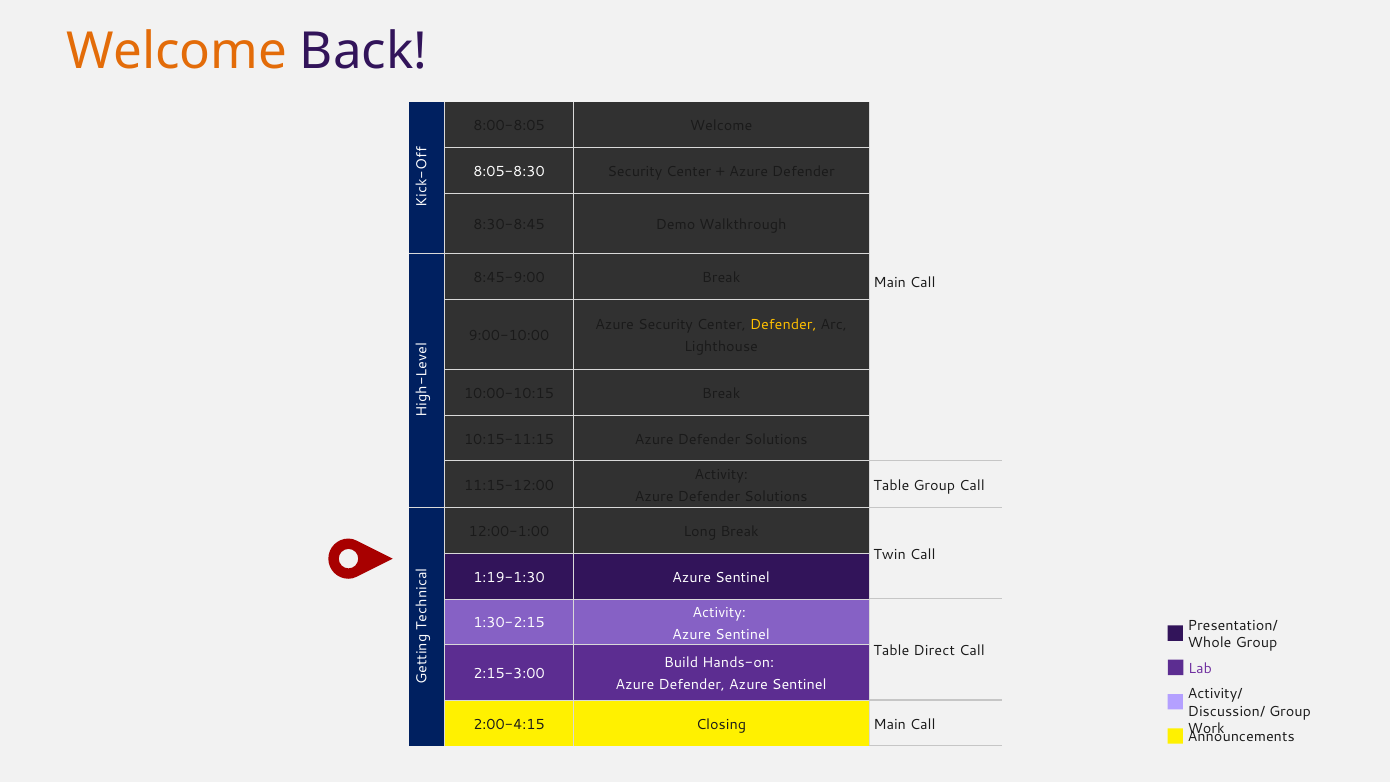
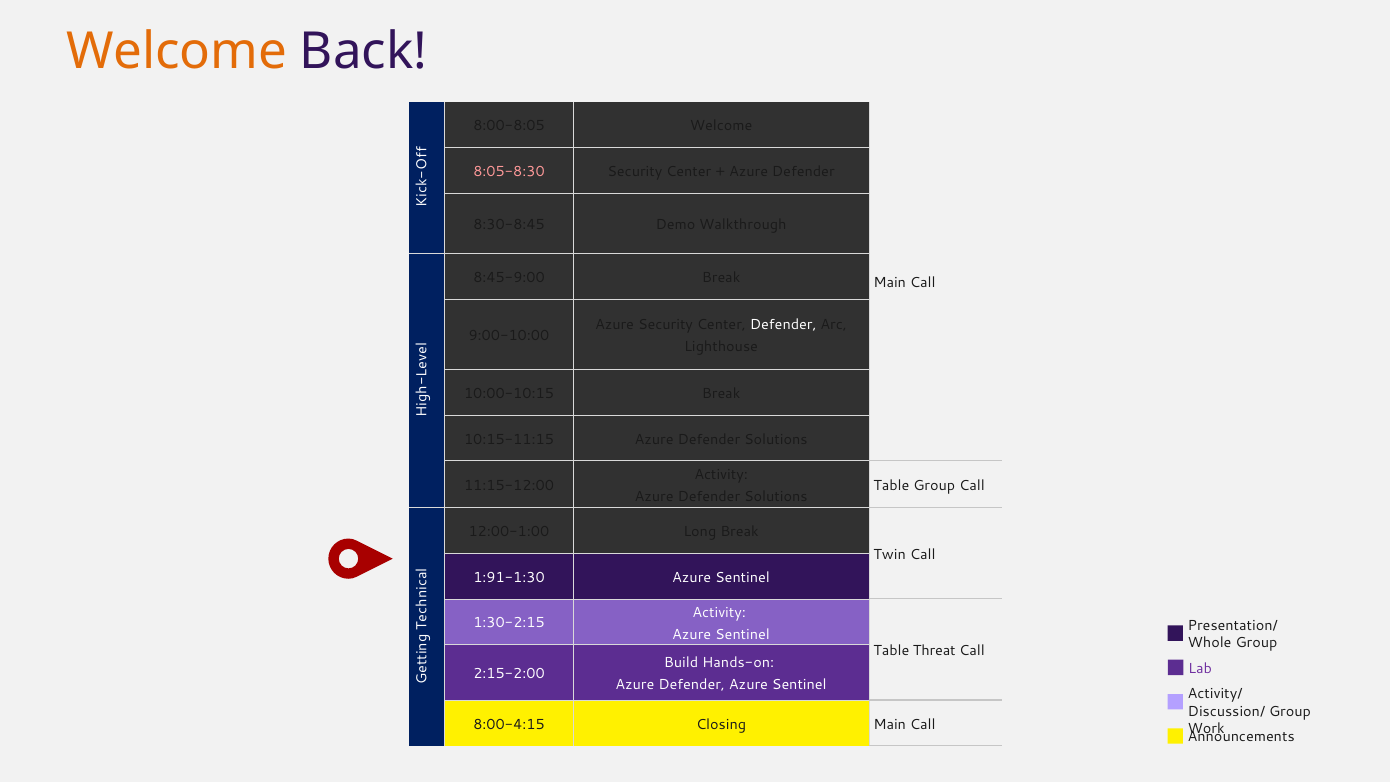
8:05-8:30 colour: white -> pink
Defender at (783, 325) colour: yellow -> white
1:19-1:30: 1:19-1:30 -> 1:91-1:30
Direct: Direct -> Threat
2:15-3:00: 2:15-3:00 -> 2:15-2:00
2:00-4:15: 2:00-4:15 -> 8:00-4:15
